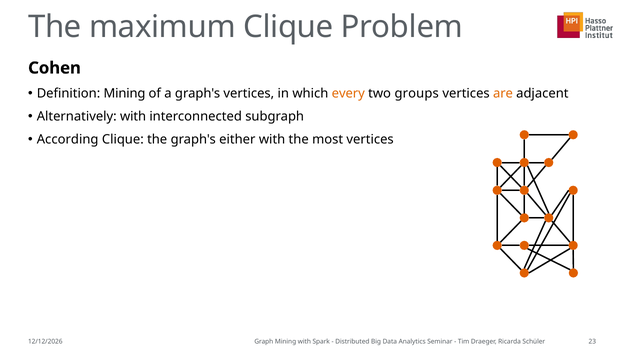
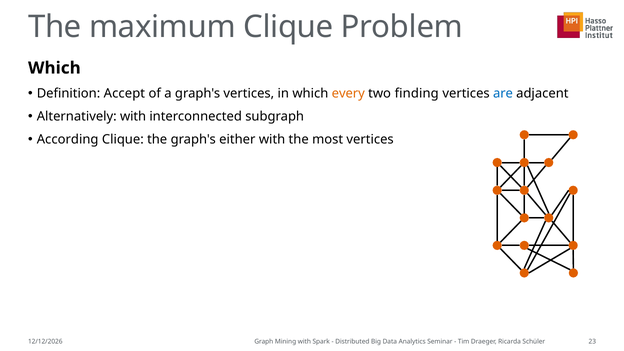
Cohen at (55, 68): Cohen -> Which
Definition Mining: Mining -> Accept
groups: groups -> finding
are colour: orange -> blue
